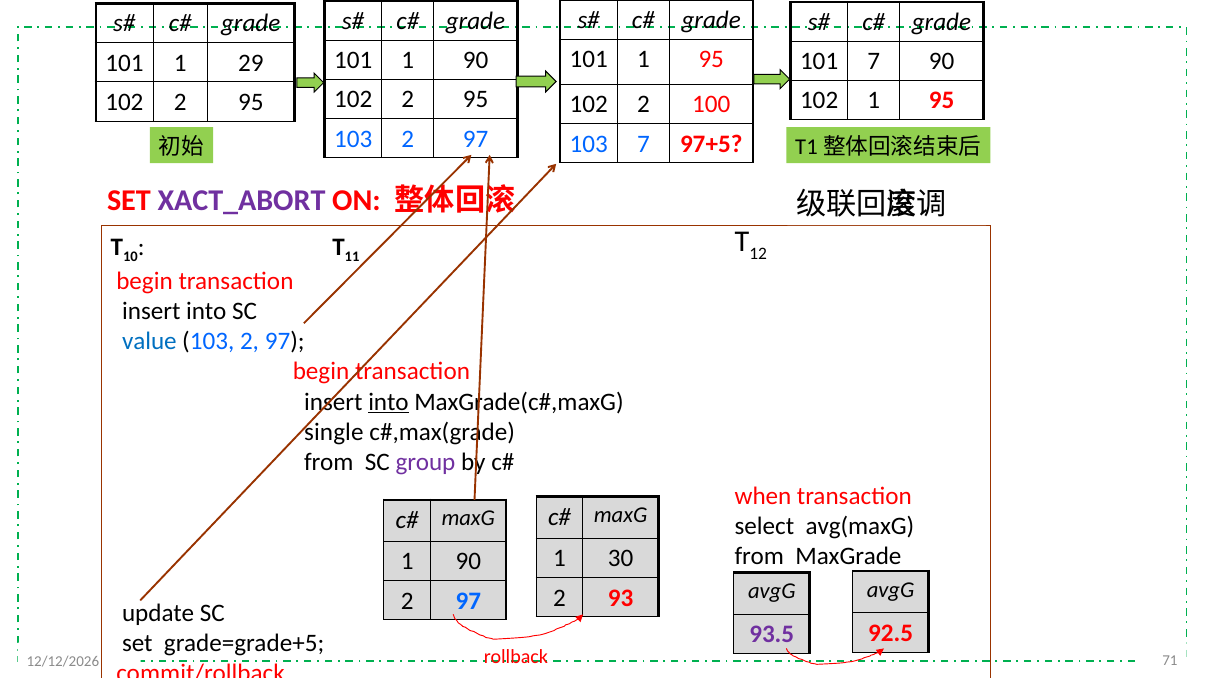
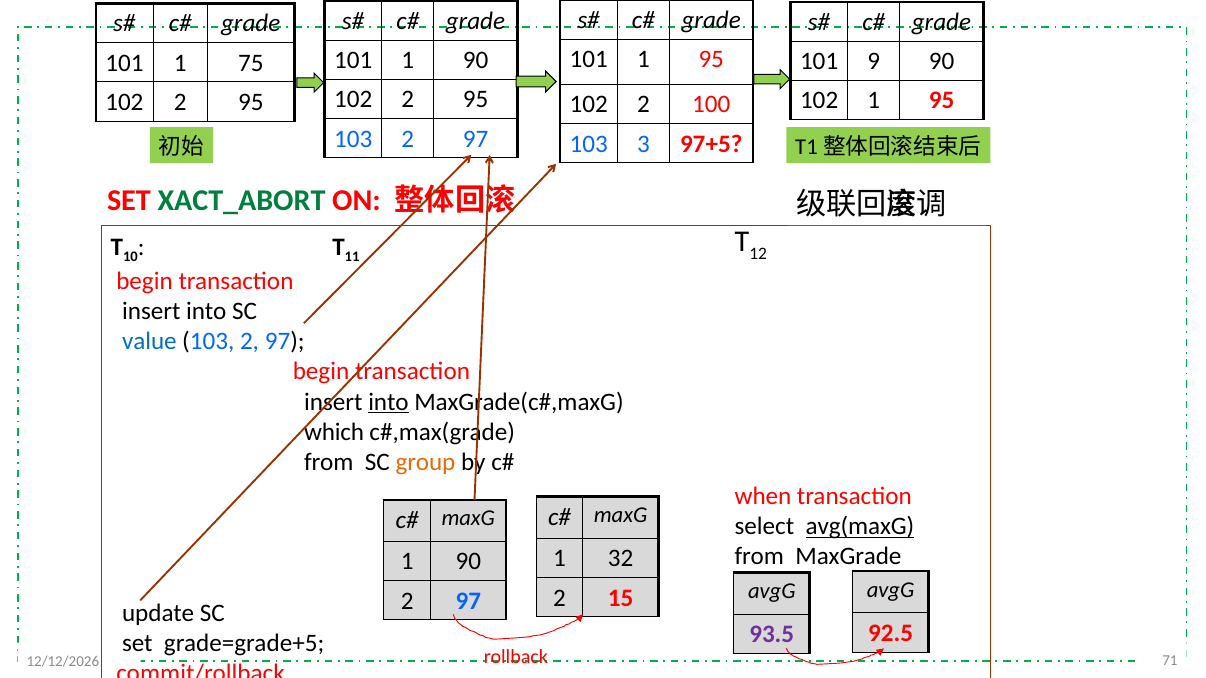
101 7: 7 -> 9
29: 29 -> 75
103 7: 7 -> 3
XACT_ABORT colour: purple -> green
single: single -> which
group colour: purple -> orange
avg(maxG underline: none -> present
30: 30 -> 32
93: 93 -> 15
